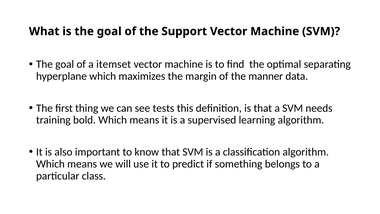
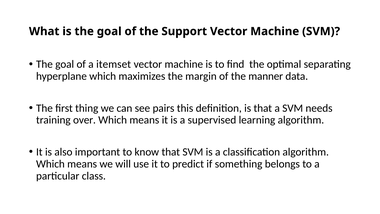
tests: tests -> pairs
bold: bold -> over
